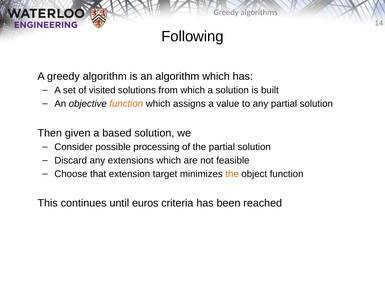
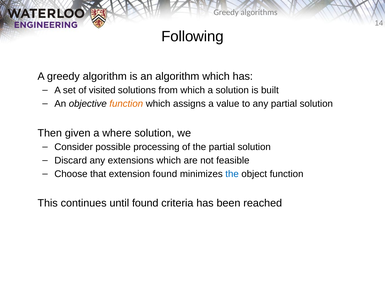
based: based -> where
extension target: target -> found
the at (232, 174) colour: orange -> blue
until euros: euros -> found
